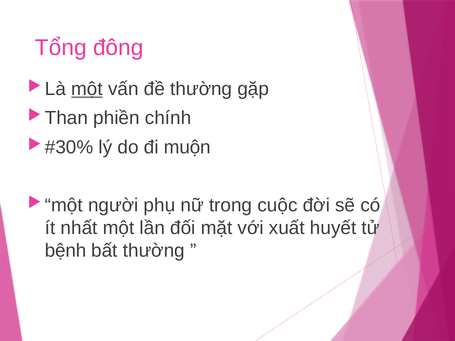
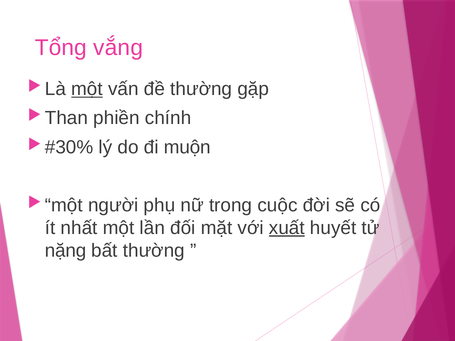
đông: đông -> vắng
xuất underline: none -> present
bệnh: bệnh -> nặng
